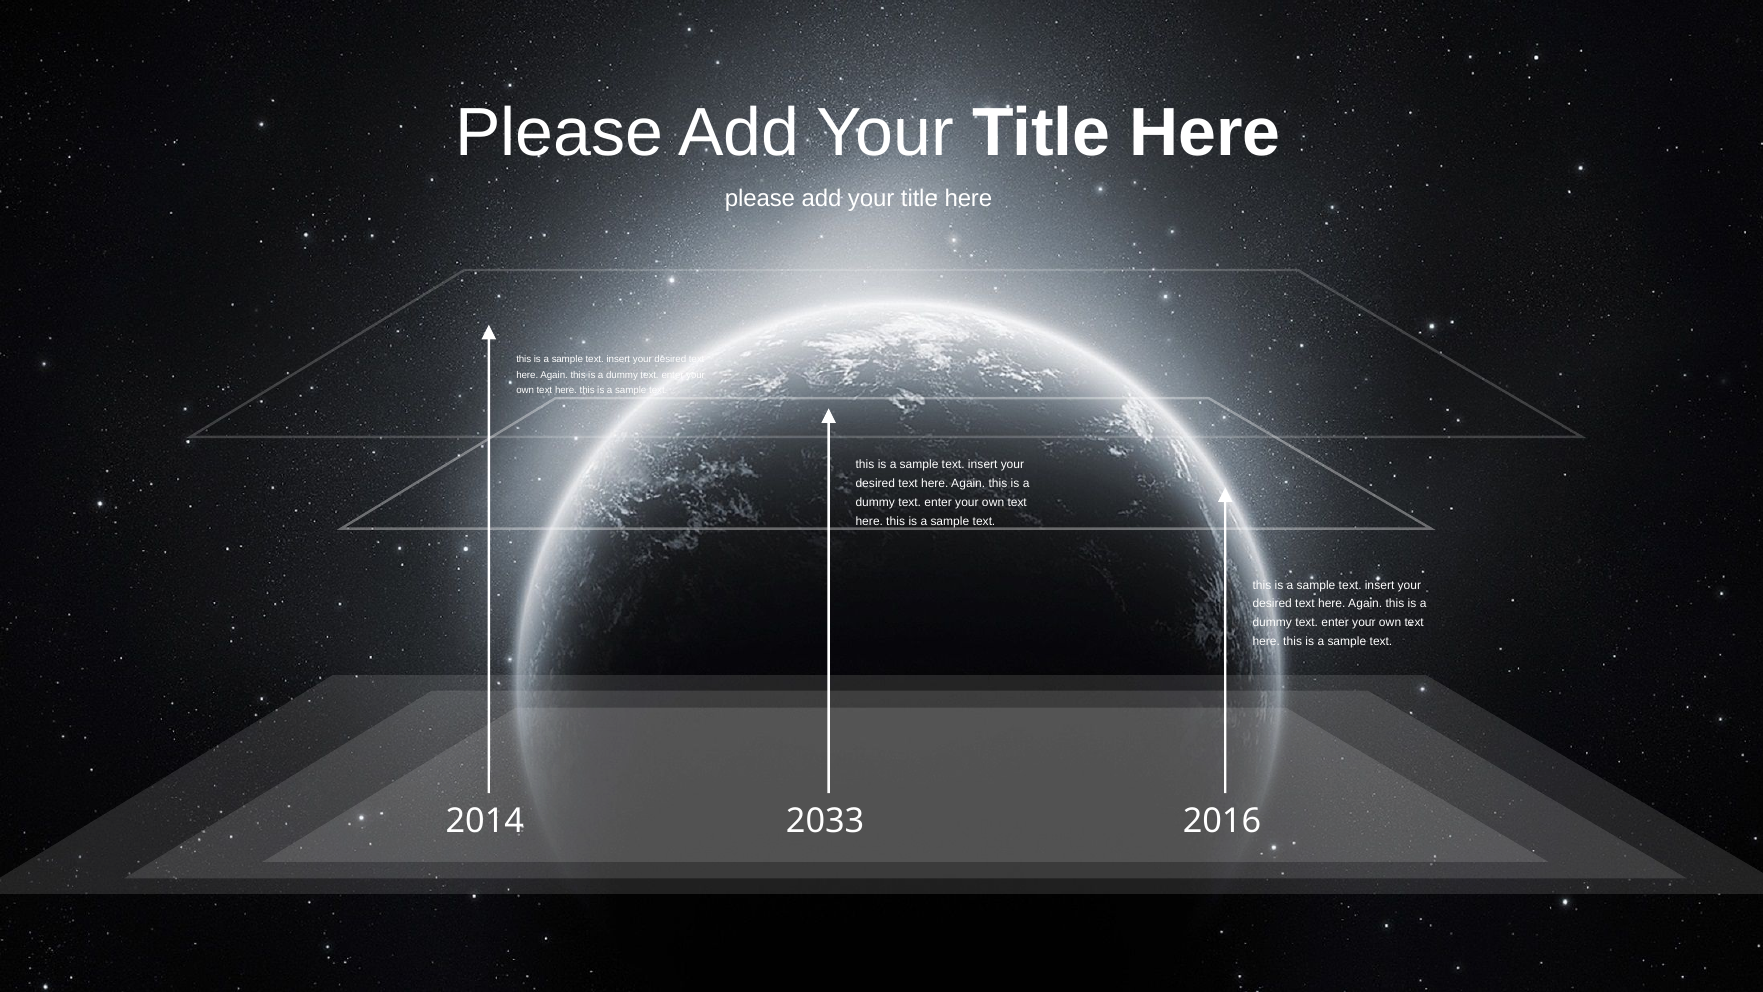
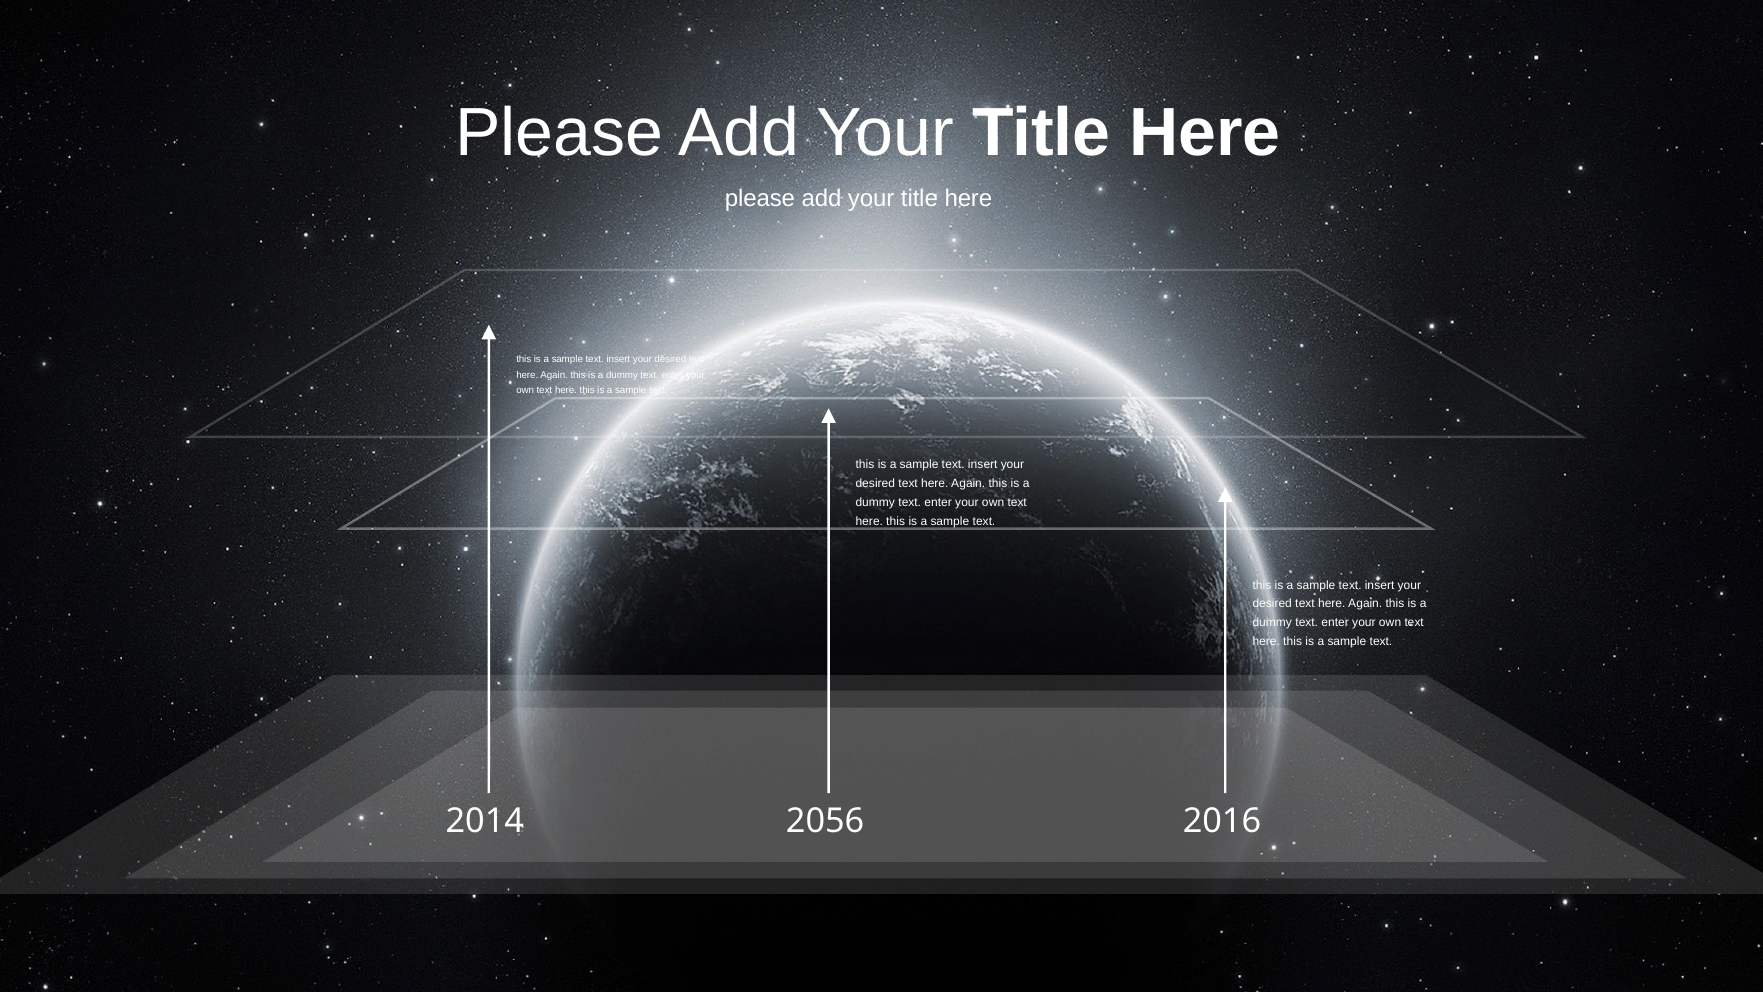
2033: 2033 -> 2056
